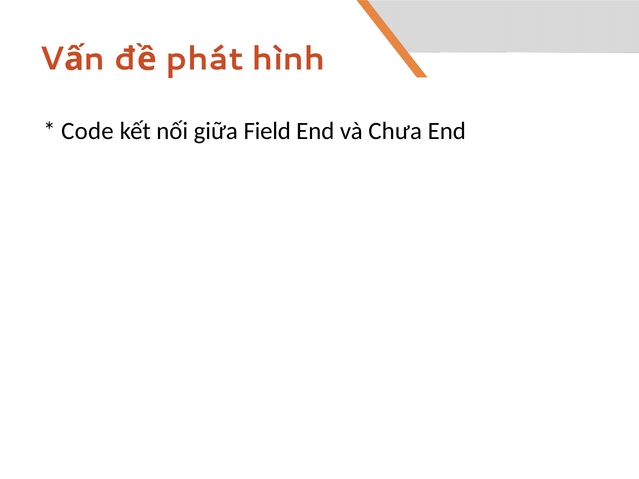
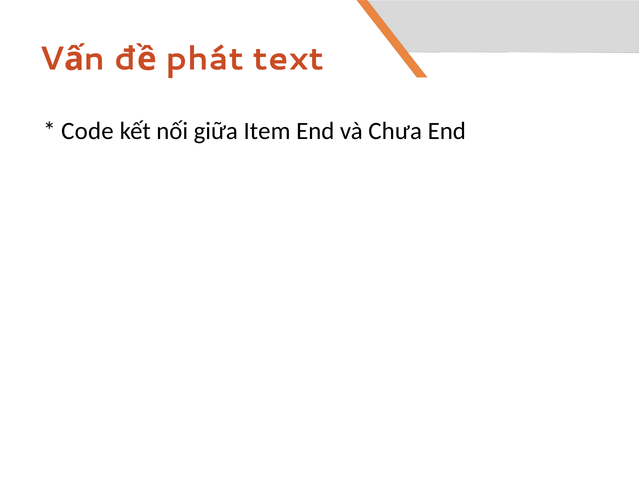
hình: hình -> text
Field: Field -> Item
